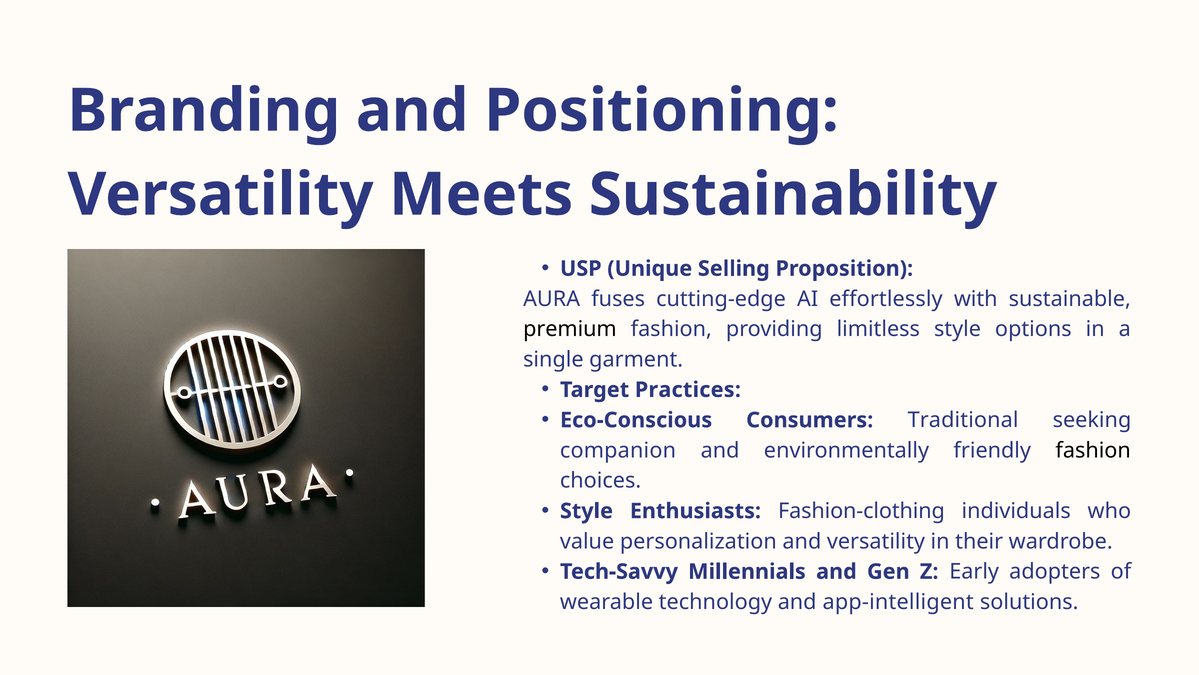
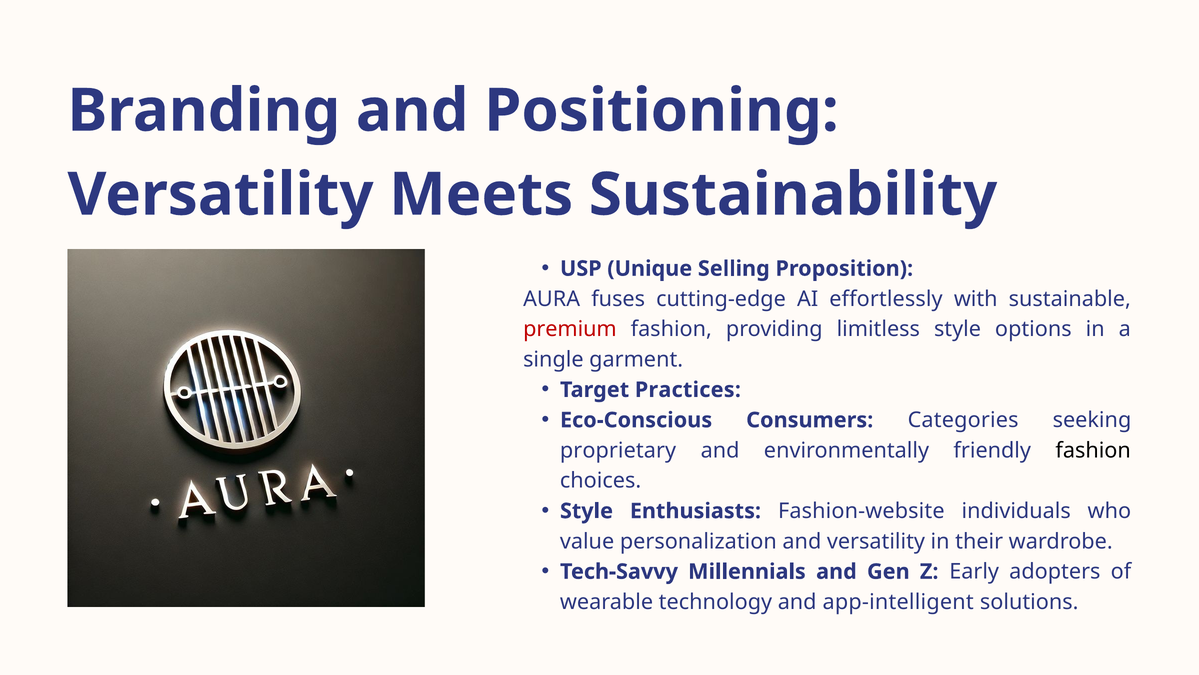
premium colour: black -> red
Traditional: Traditional -> Categories
companion: companion -> proprietary
Fashion-clothing: Fashion-clothing -> Fashion-website
